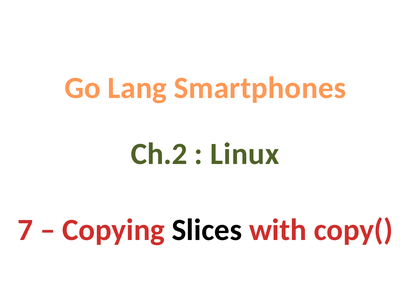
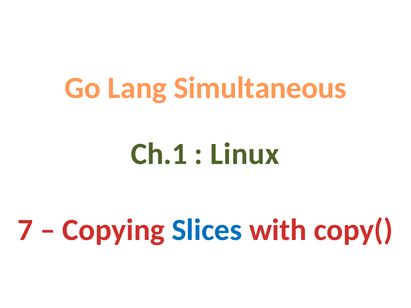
Smartphones: Smartphones -> Simultaneous
Ch.2: Ch.2 -> Ch.1
Slices colour: black -> blue
